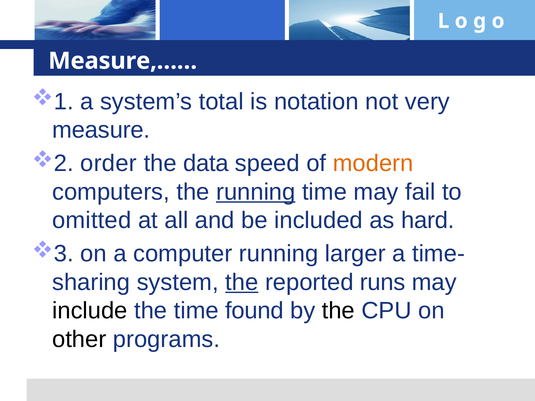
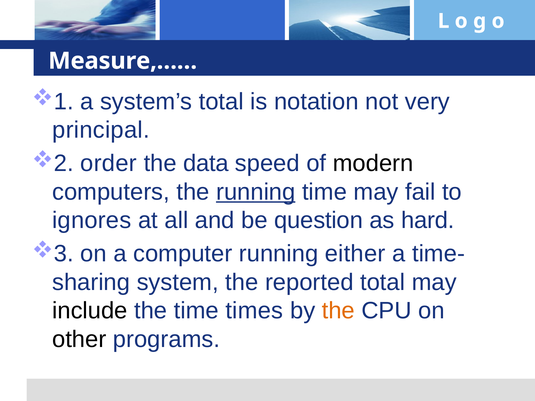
measure: measure -> principal
modern colour: orange -> black
omitted: omitted -> ignores
included: included -> question
larger: larger -> either
the at (242, 282) underline: present -> none
reported runs: runs -> total
found: found -> times
the at (338, 311) colour: black -> orange
